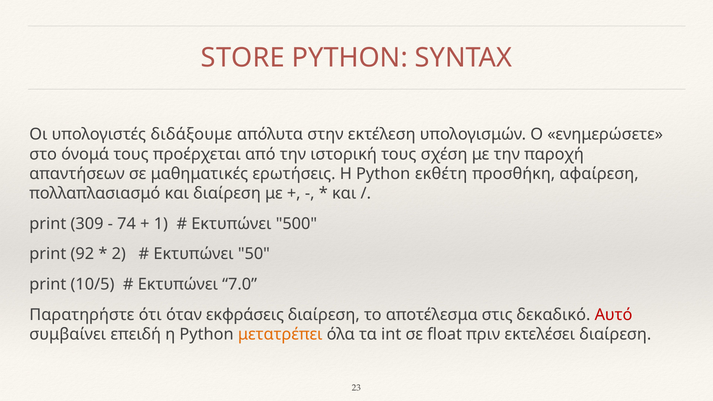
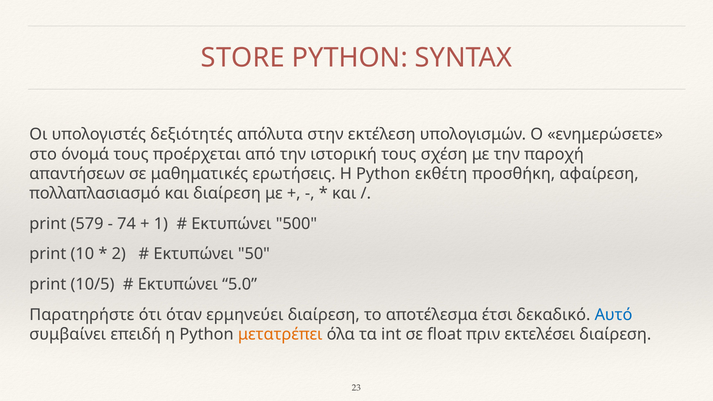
διδάξουμε: διδάξουμε -> δεξιότητές
309: 309 -> 579
92: 92 -> 10
7.0: 7.0 -> 5.0
εκφράσεις: εκφράσεις -> ερμηνεύει
στις: στις -> έτσι
Αυτό colour: red -> blue
